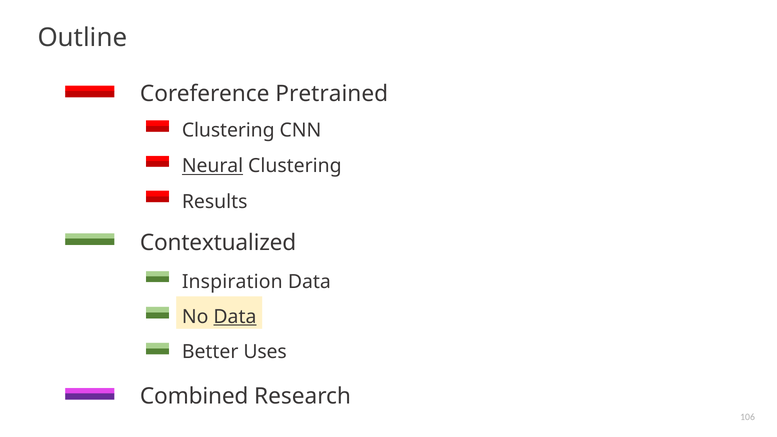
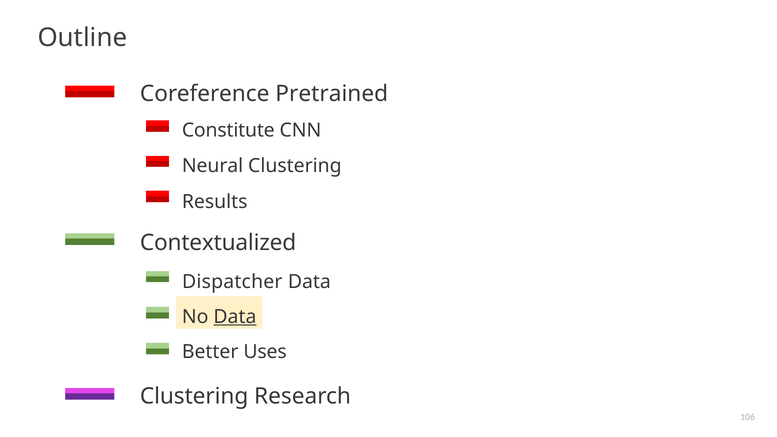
Clustering at (228, 130): Clustering -> Constitute
Neural underline: present -> none
Inspiration: Inspiration -> Dispatcher
Combined at (194, 396): Combined -> Clustering
